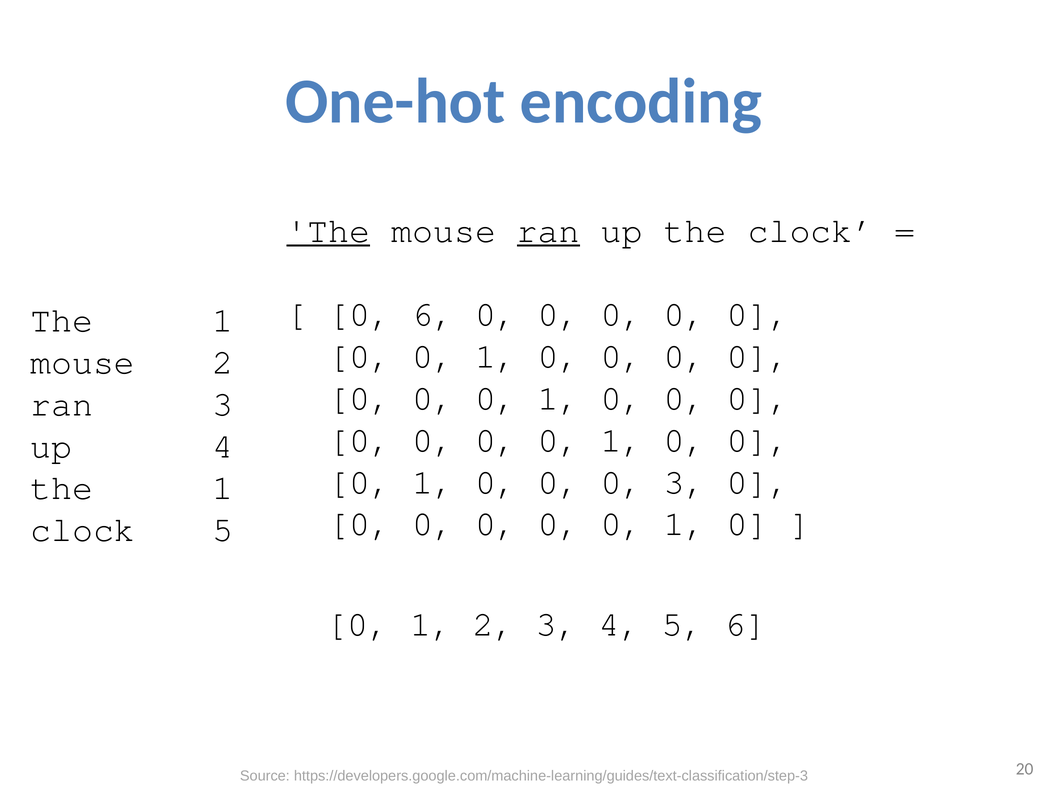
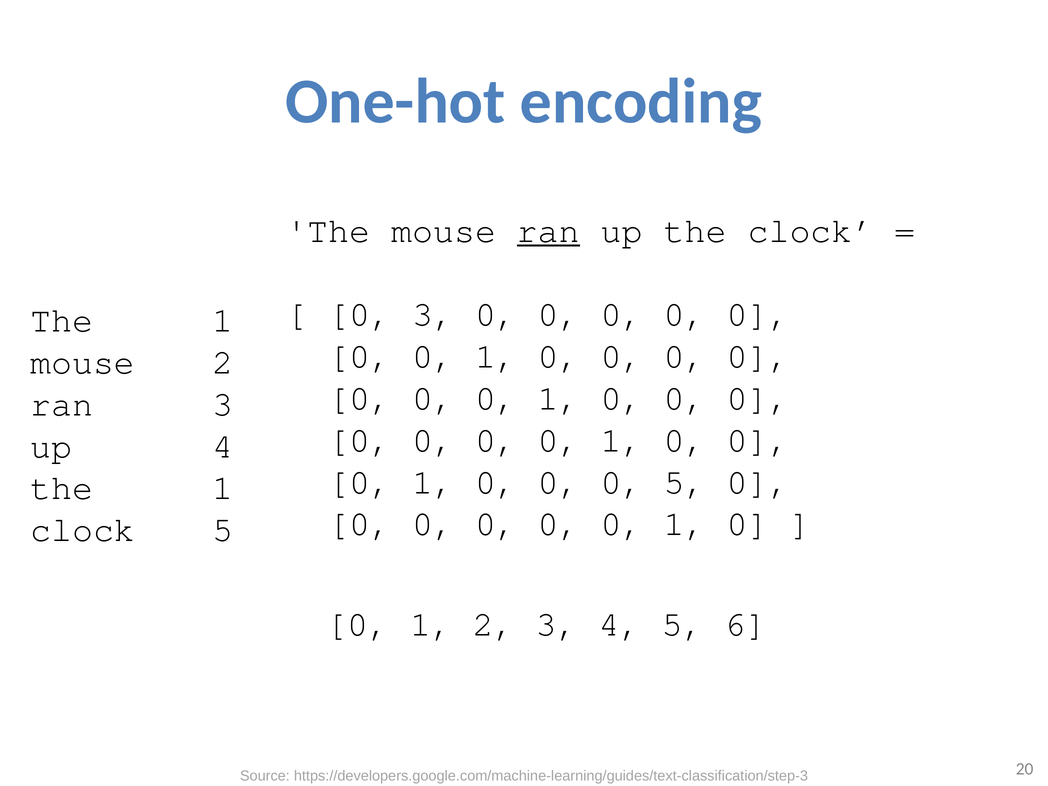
The at (328, 230) underline: present -> none
0 6: 6 -> 3
0 3: 3 -> 5
